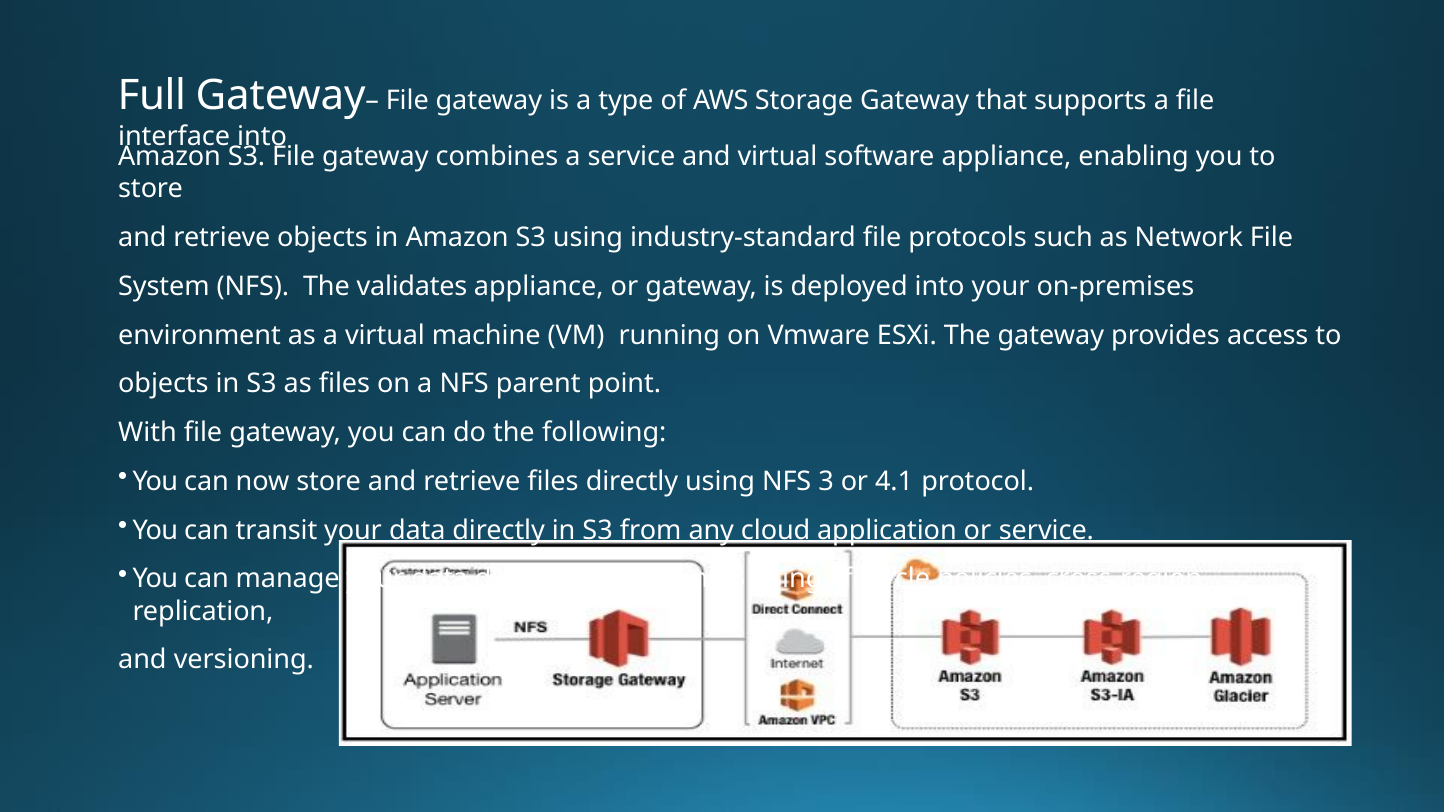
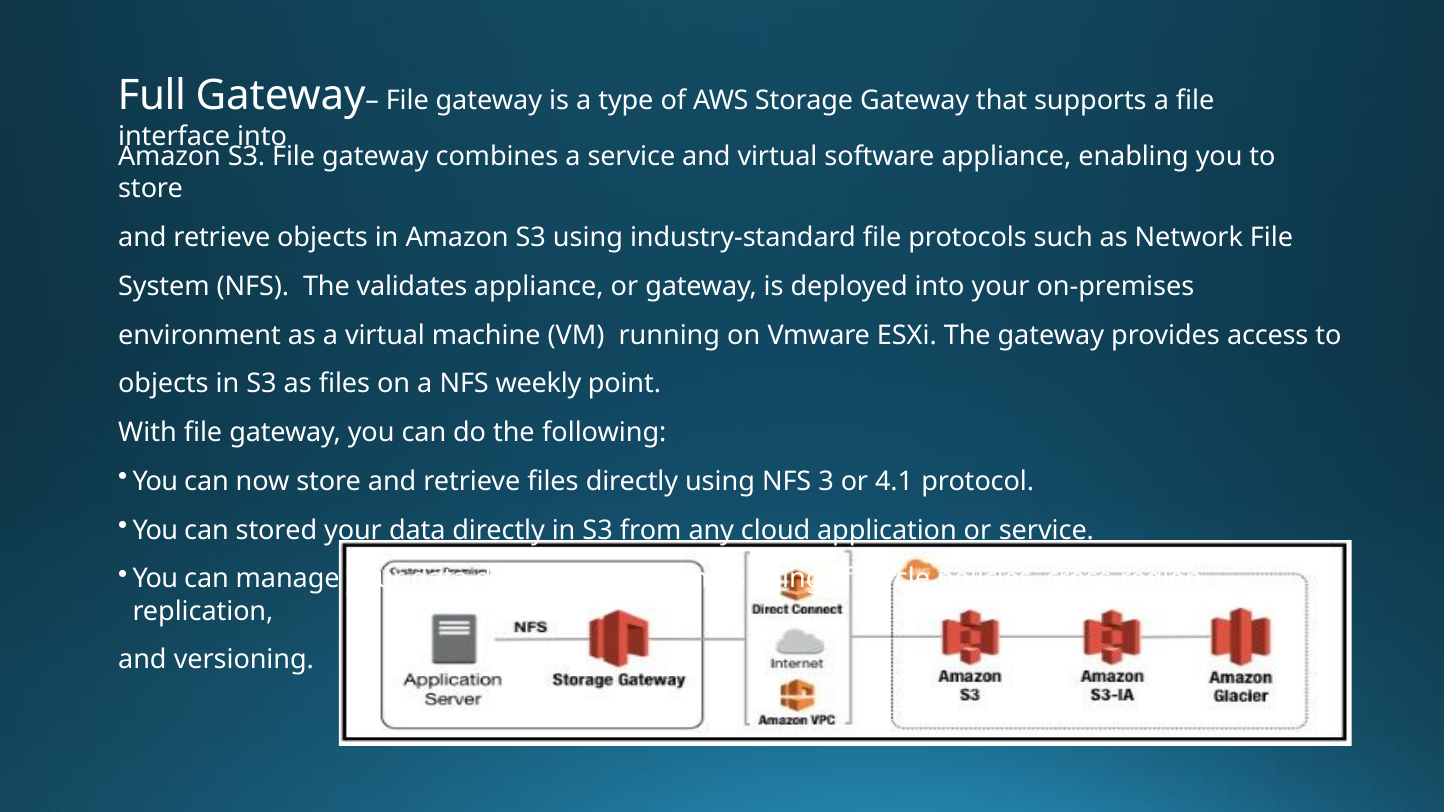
parent: parent -> weekly
transit: transit -> stored
